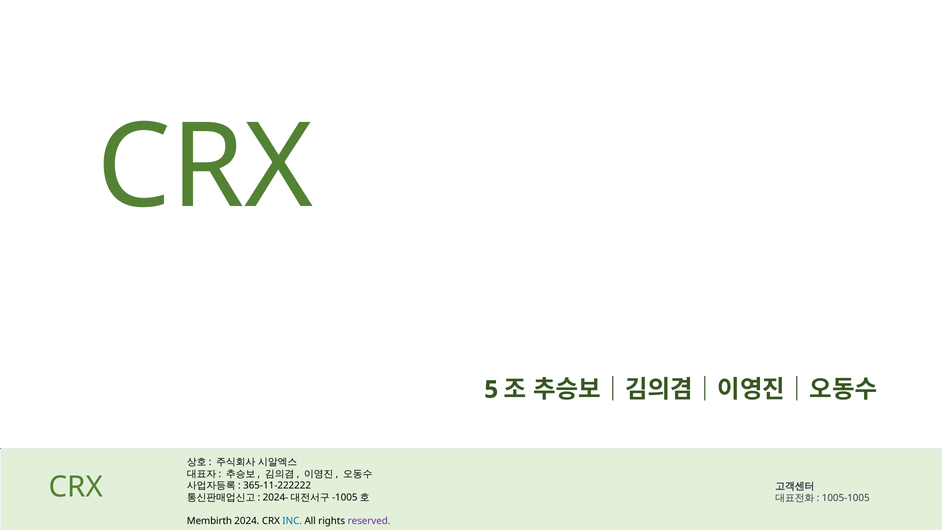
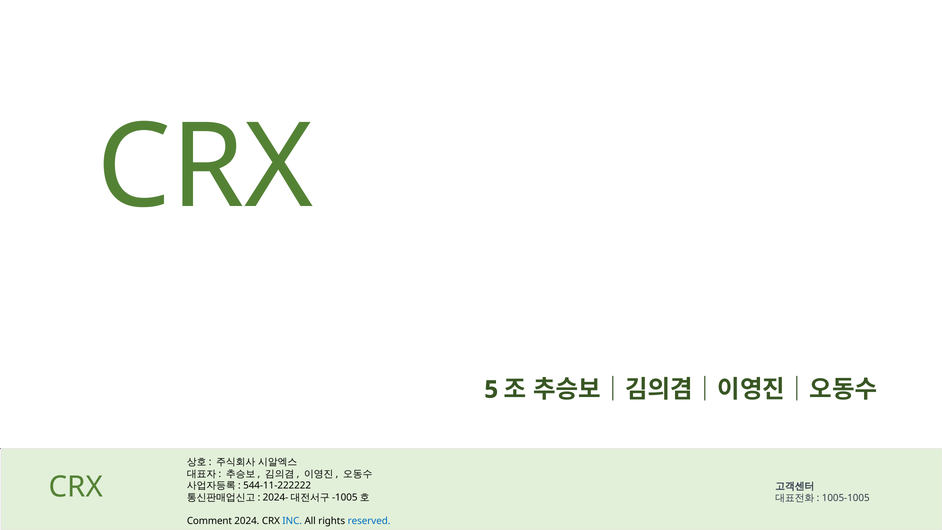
365-11-222222: 365-11-222222 -> 544-11-222222
Membirth: Membirth -> Comment
reserved colour: purple -> blue
